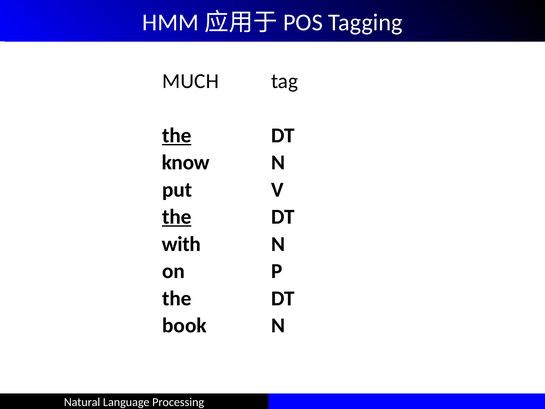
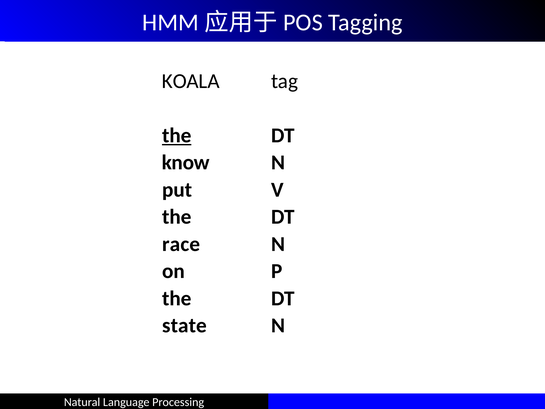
MUCH: MUCH -> KOALA
the at (177, 217) underline: present -> none
with: with -> race
book: book -> state
